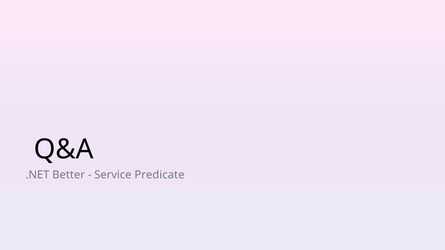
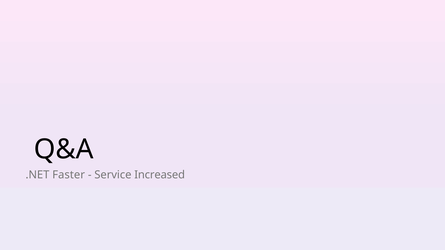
Better: Better -> Faster
Predicate: Predicate -> Increased
